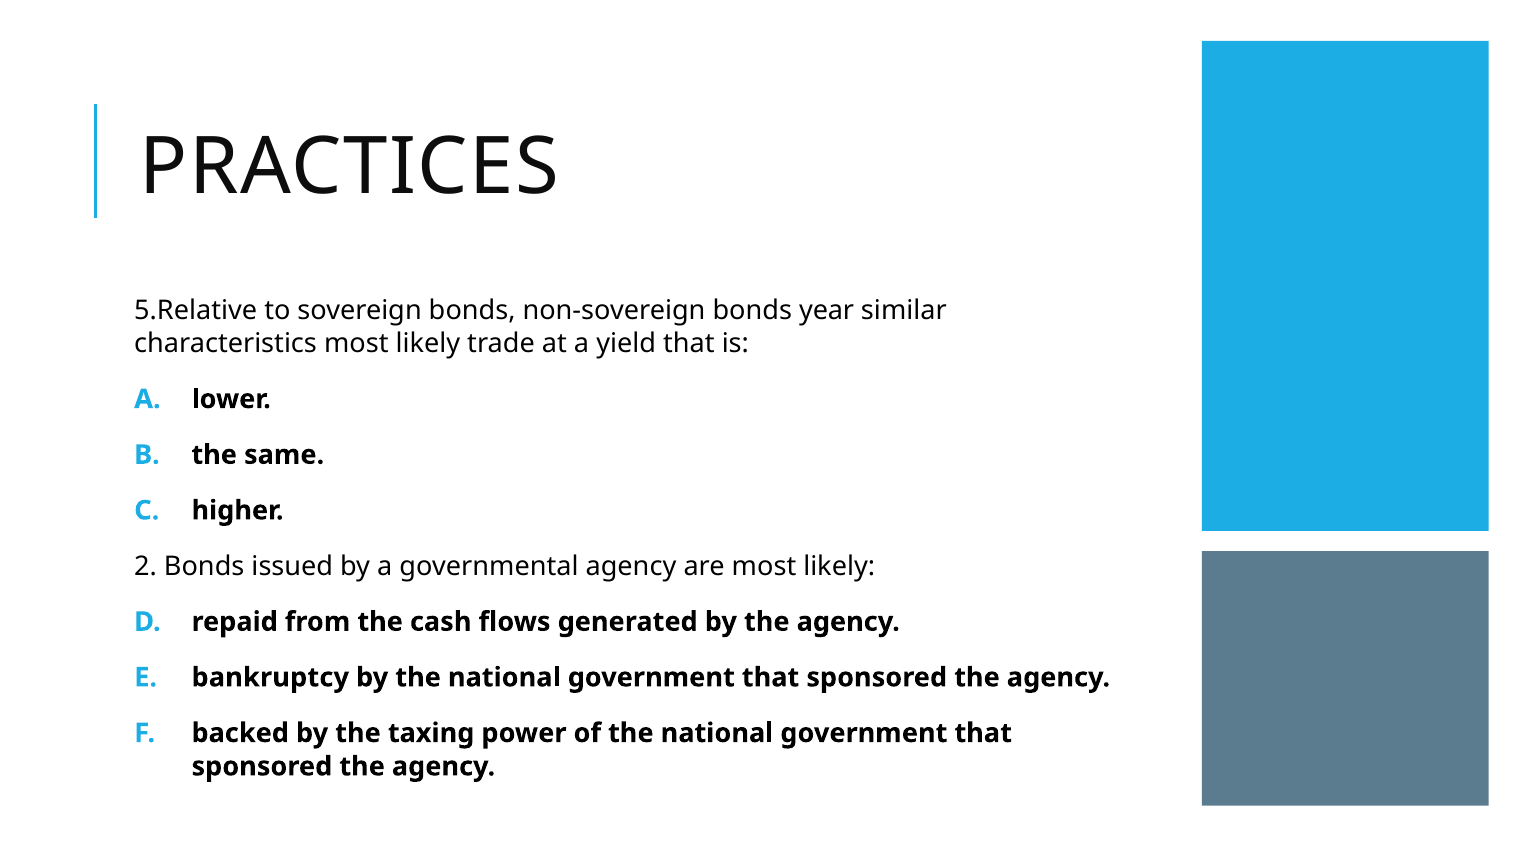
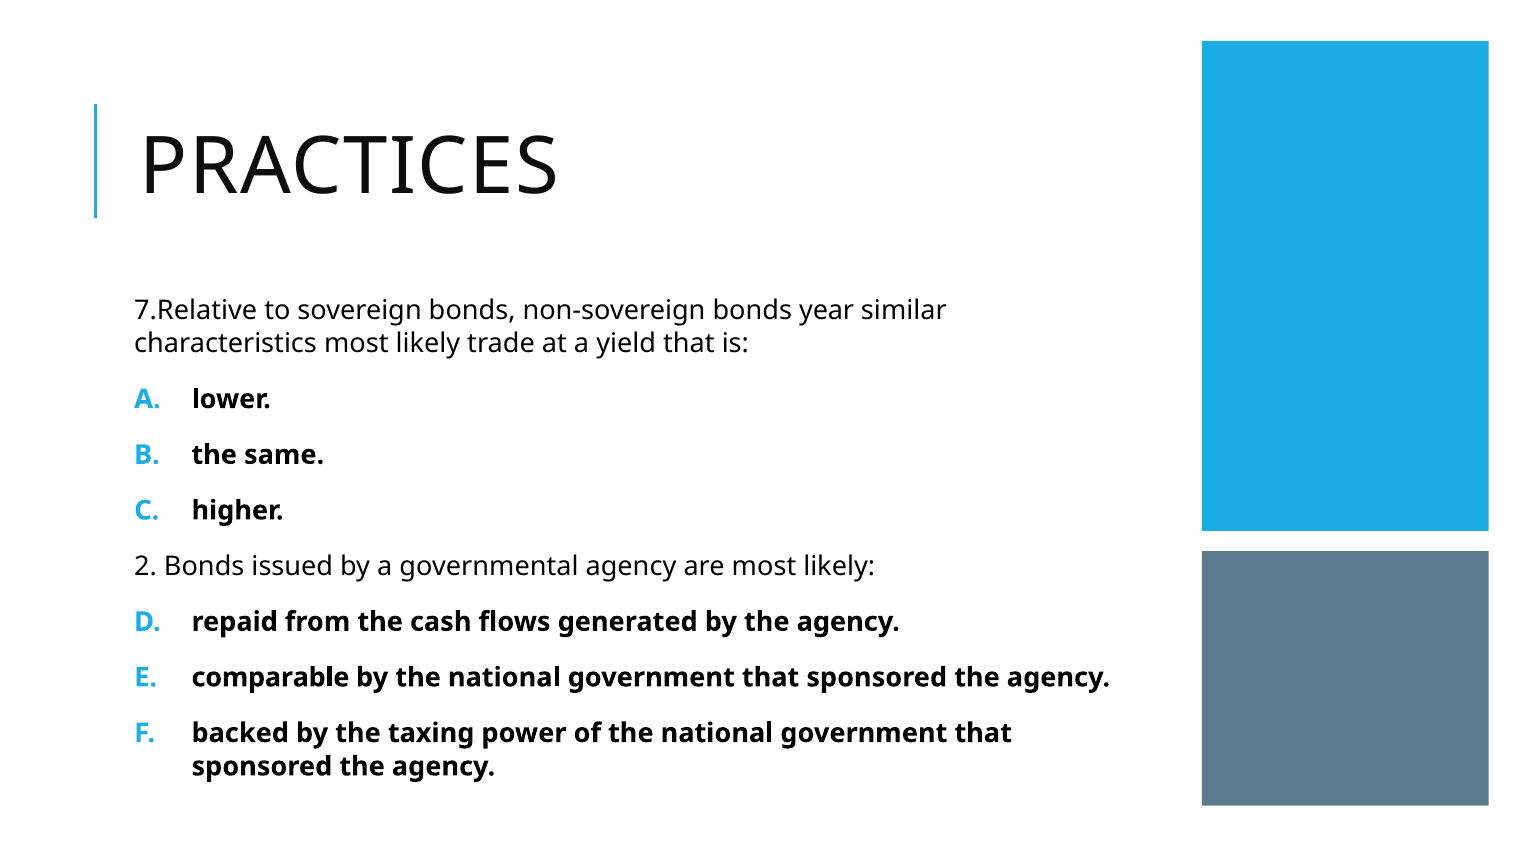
5.Relative: 5.Relative -> 7.Relative
bankruptcy: bankruptcy -> comparable
